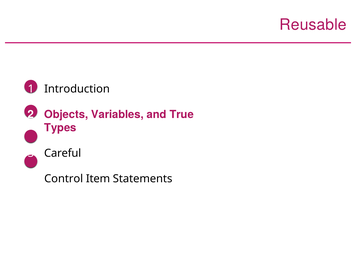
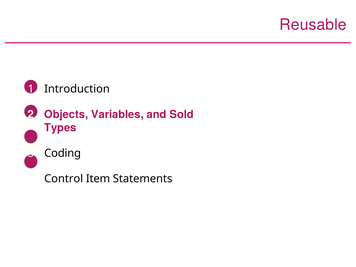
True: True -> Sold
Careful: Careful -> Coding
